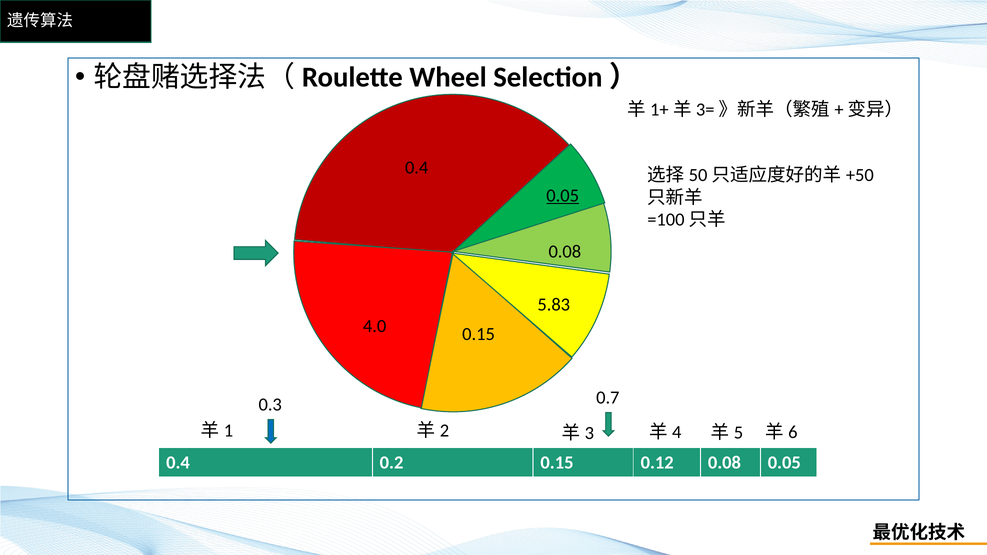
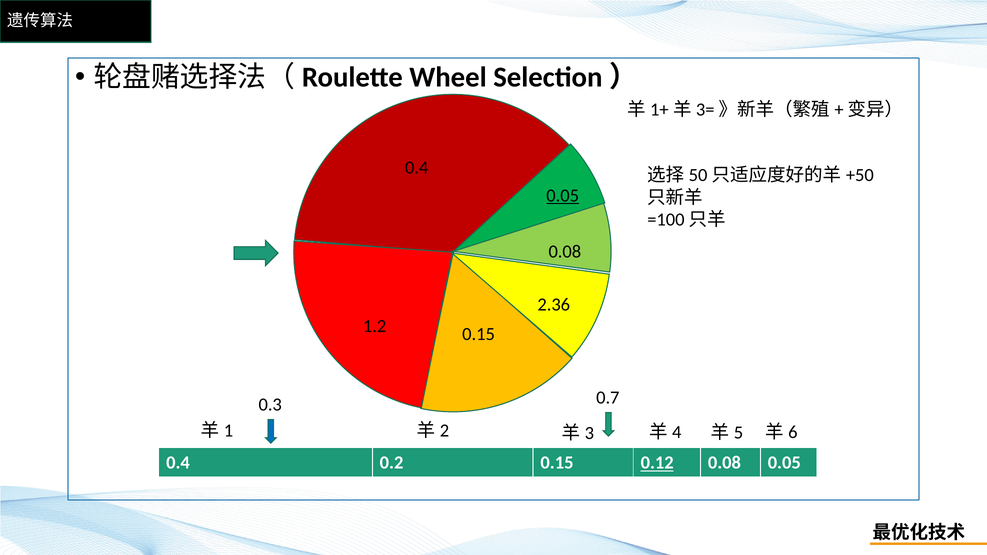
5.83: 5.83 -> 2.36
4.0: 4.0 -> 1.2
0.12 underline: none -> present
